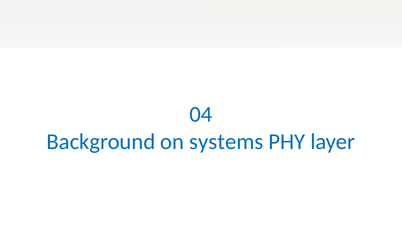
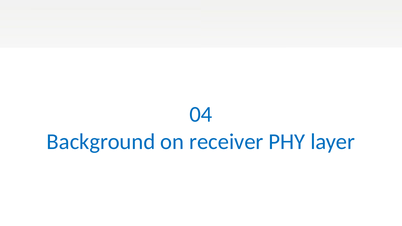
systems: systems -> receiver
